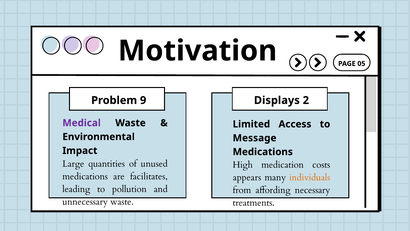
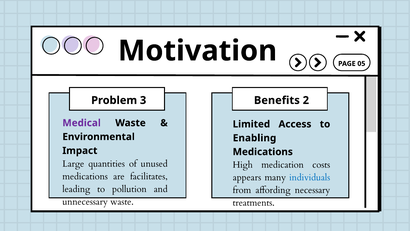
9: 9 -> 3
Displays: Displays -> Benefits
Message: Message -> Enabling
individuals colour: orange -> blue
